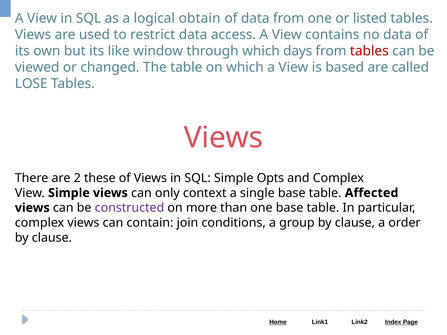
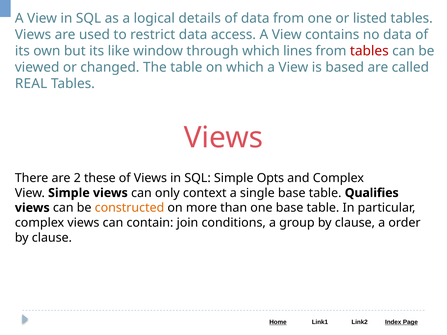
obtain: obtain -> details
days: days -> lines
LOSE: LOSE -> REAL
Affected: Affected -> Qualifies
constructed colour: purple -> orange
